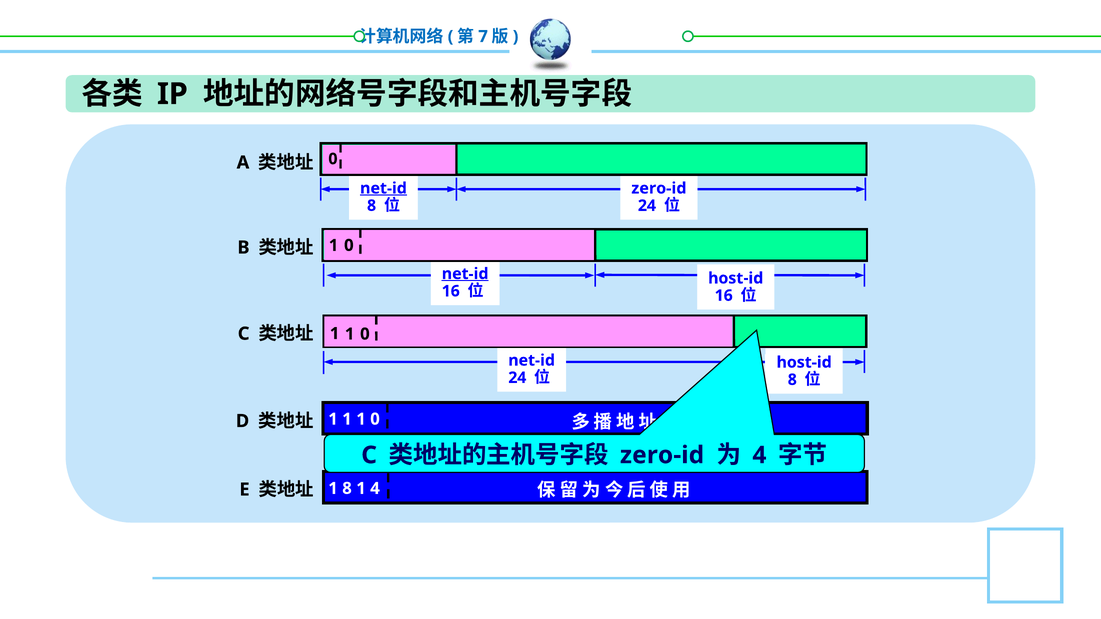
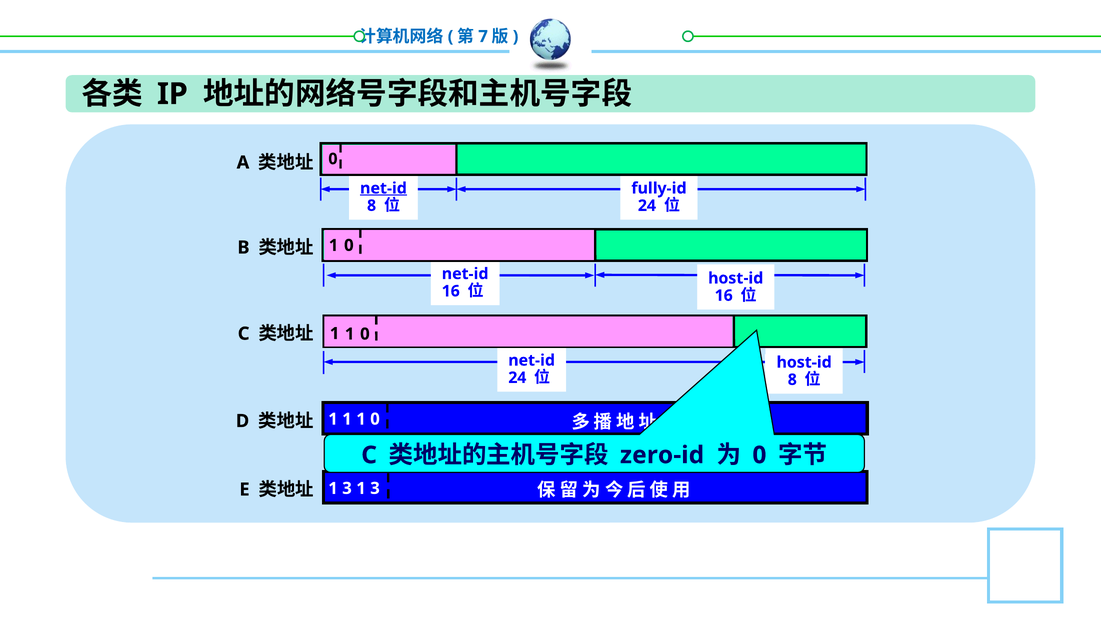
zero-id at (659, 188): zero-id -> fully-id
net-id at (465, 274) underline: present -> none
4 at (759, 455): 4 -> 0
8 at (347, 489): 8 -> 3
4 at (375, 489): 4 -> 3
